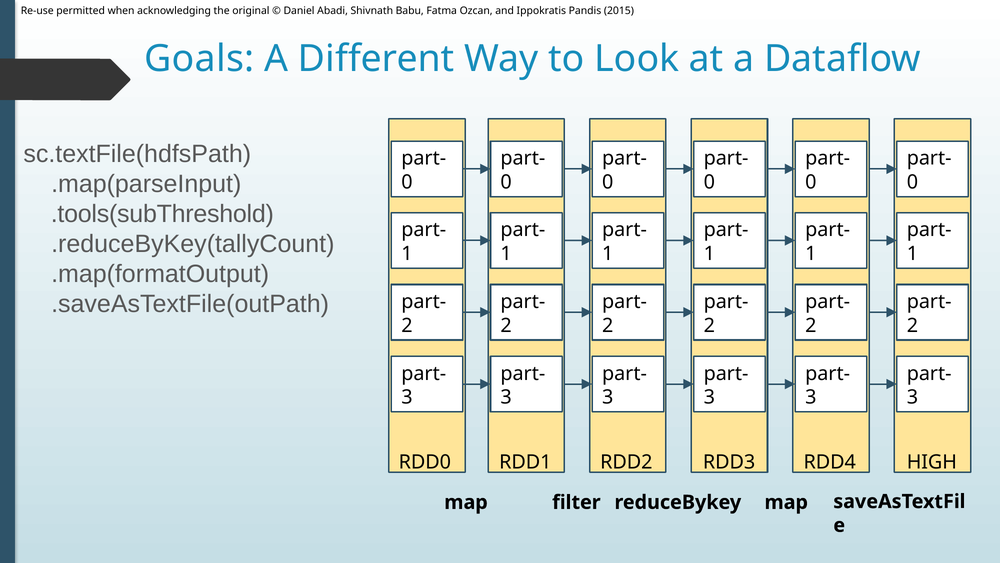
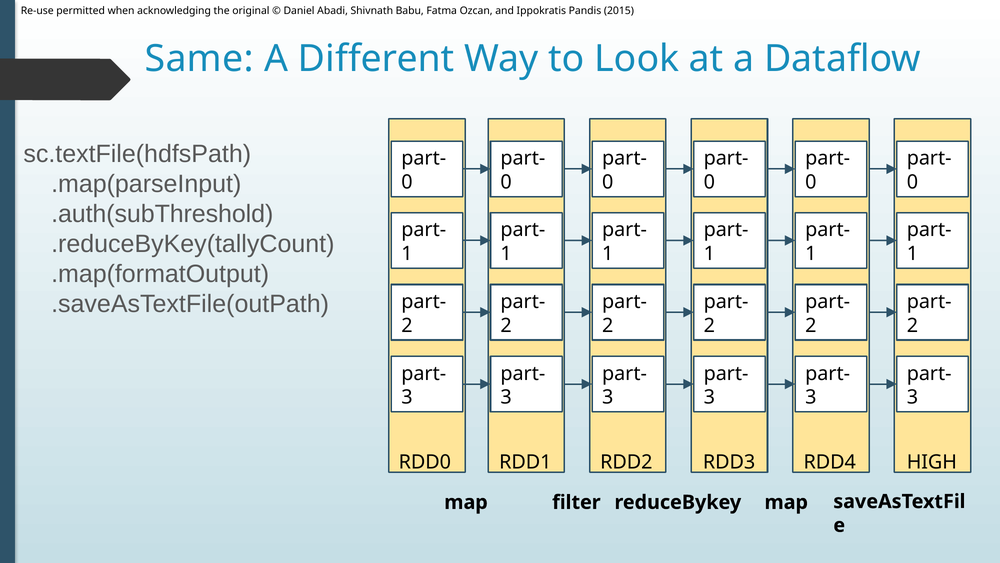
Goals: Goals -> Same
.tools(subThreshold: .tools(subThreshold -> .auth(subThreshold
